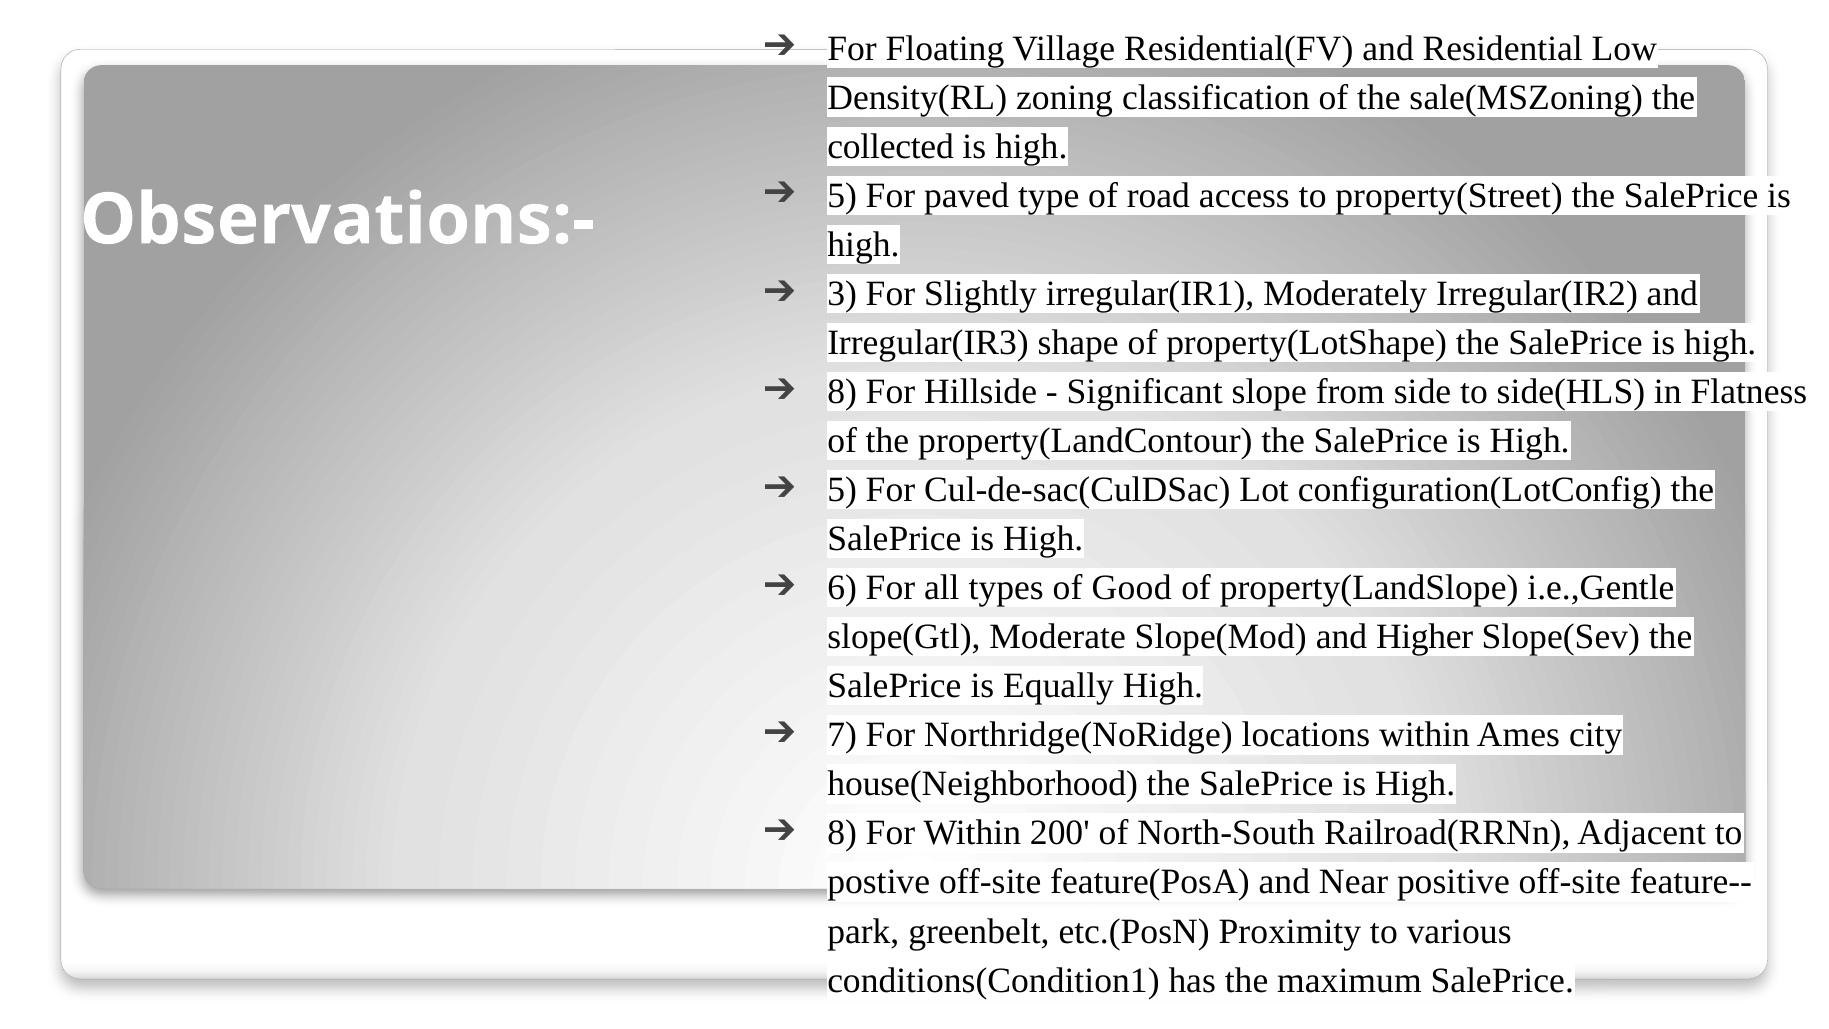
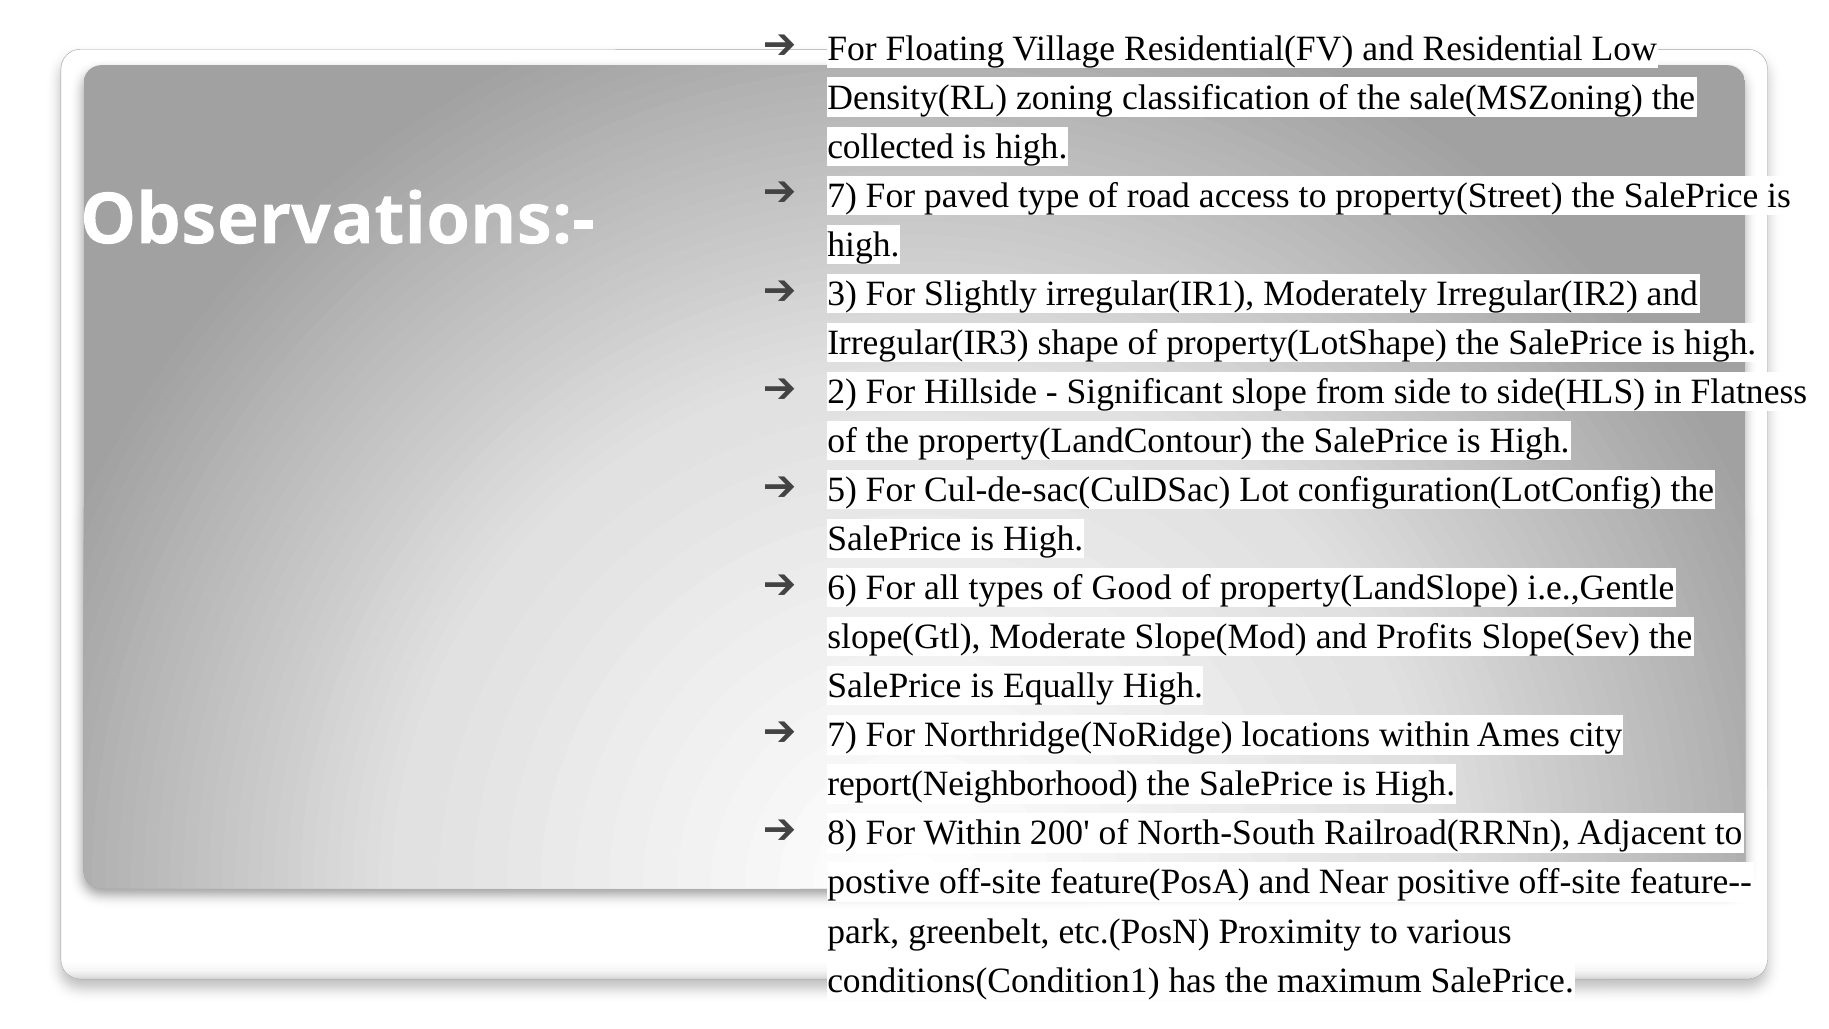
5 at (842, 196): 5 -> 7
8 at (842, 392): 8 -> 2
Higher: Higher -> Profits
house(Neighborhood: house(Neighborhood -> report(Neighborhood
